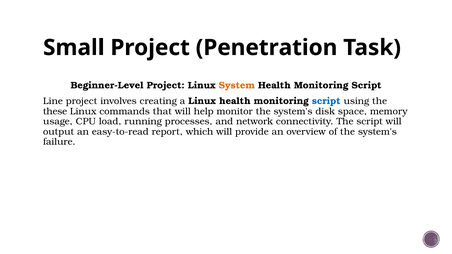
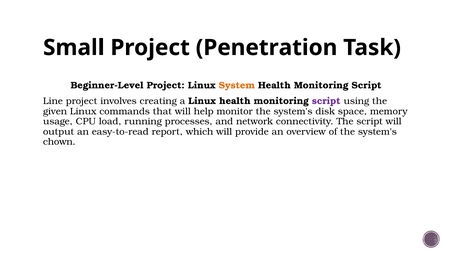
script at (326, 101) colour: blue -> purple
these: these -> given
failure: failure -> chown
